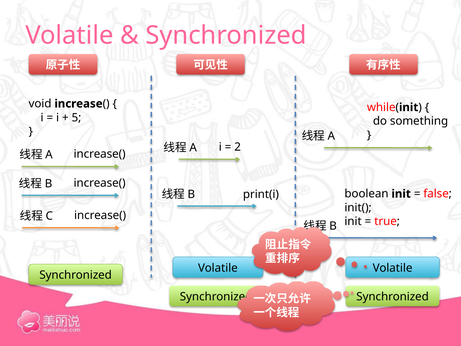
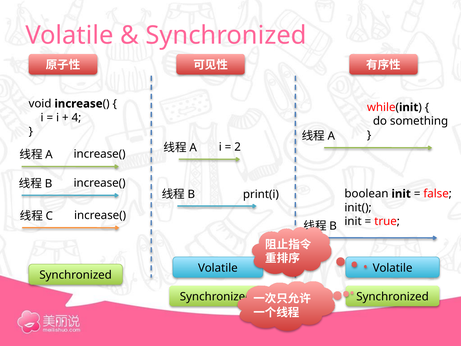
5: 5 -> 4
